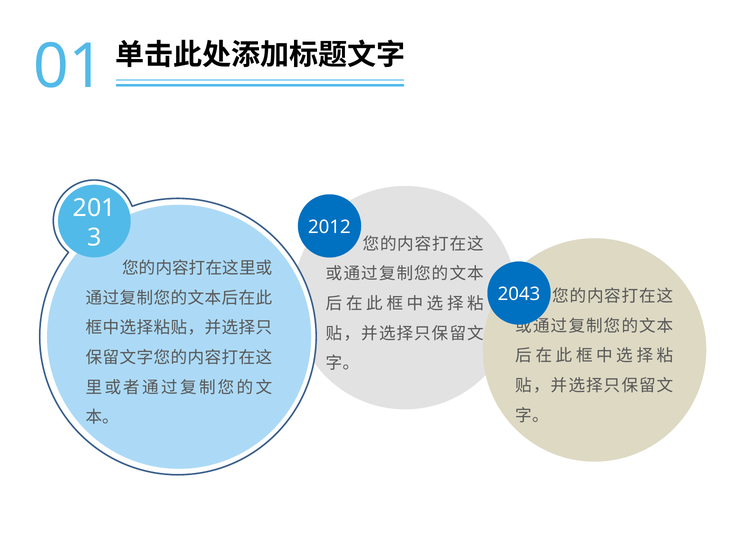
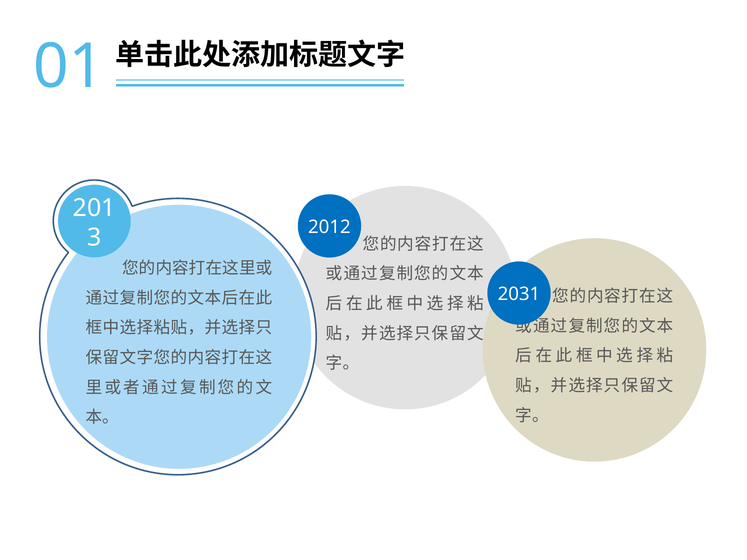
2043: 2043 -> 2031
